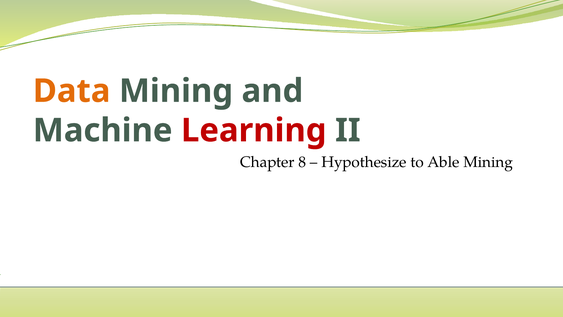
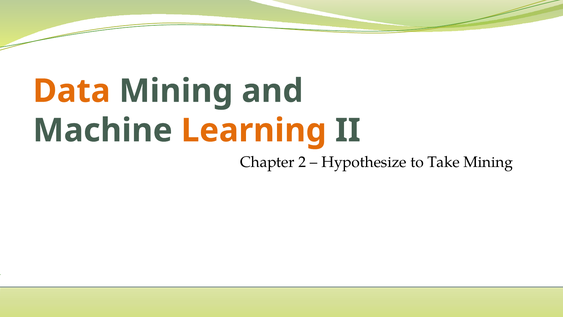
Learning colour: red -> orange
8: 8 -> 2
Able: Able -> Take
